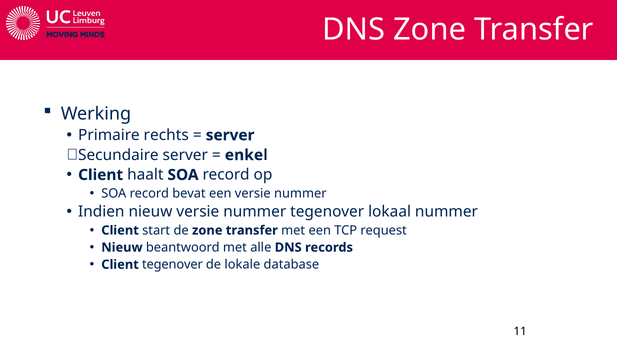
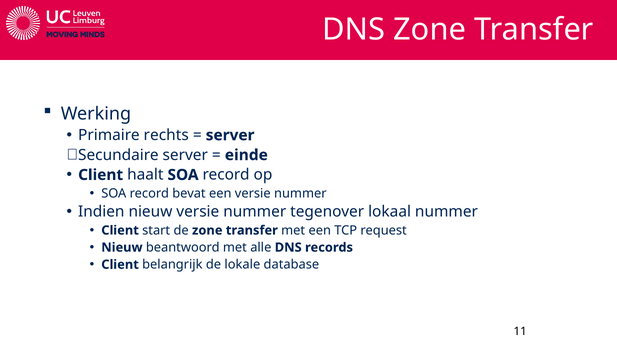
enkel: enkel -> einde
Client tegenover: tegenover -> belangrijk
